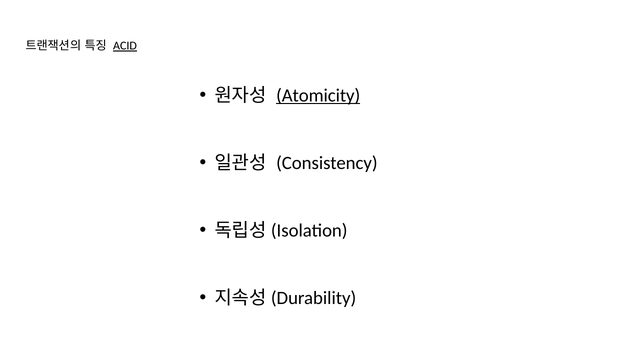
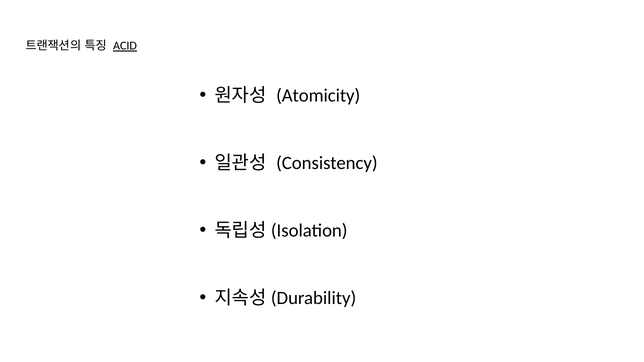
Atomicity underline: present -> none
